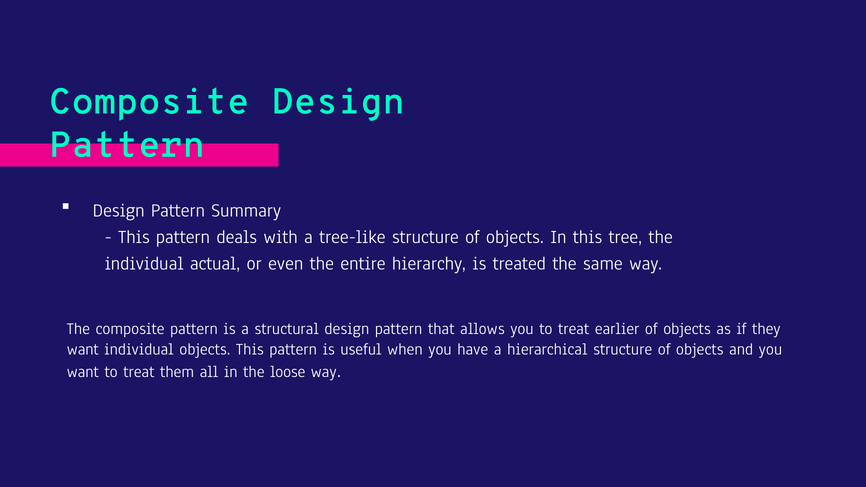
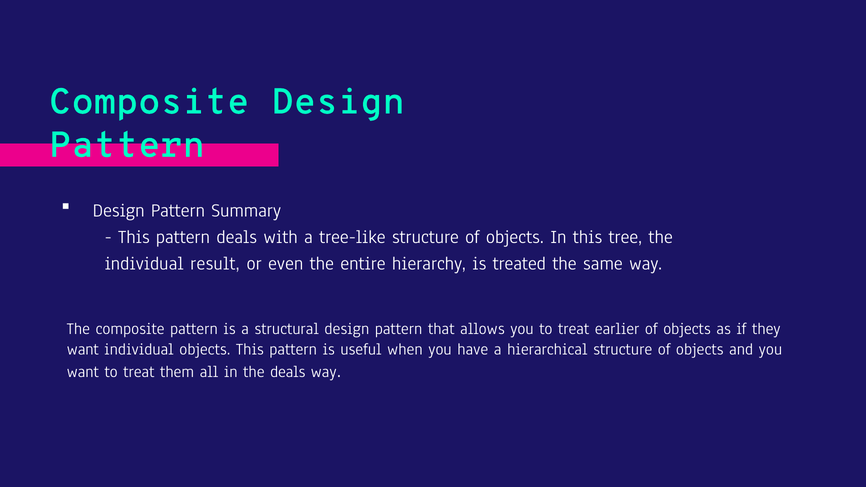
actual: actual -> result
the loose: loose -> deals
